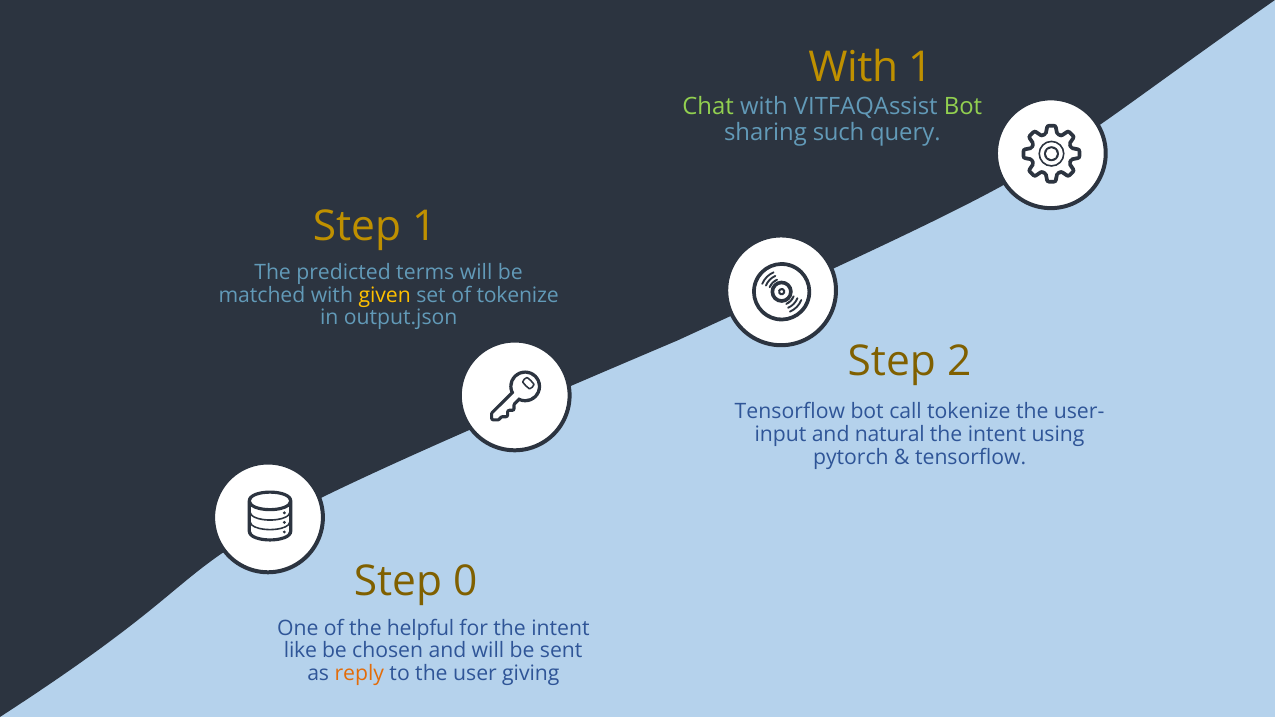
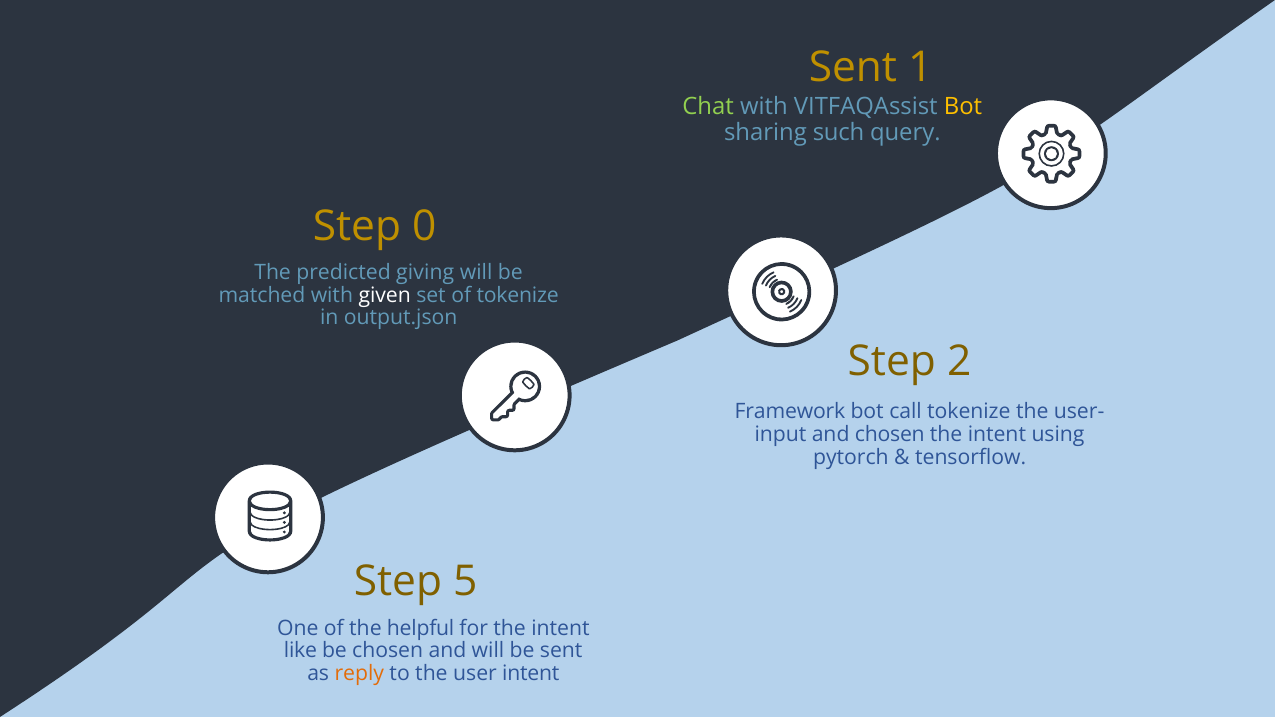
With at (853, 67): With -> Sent
Bot at (963, 107) colour: light green -> yellow
Step 1: 1 -> 0
terms: terms -> giving
given colour: yellow -> white
Tensorflow at (790, 412): Tensorflow -> Framework
and natural: natural -> chosen
0: 0 -> 5
user giving: giving -> intent
